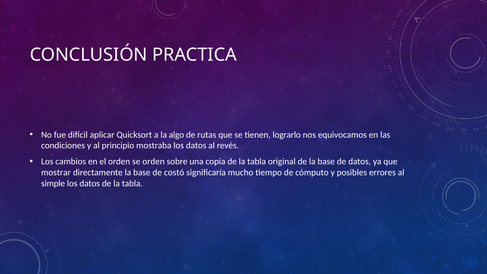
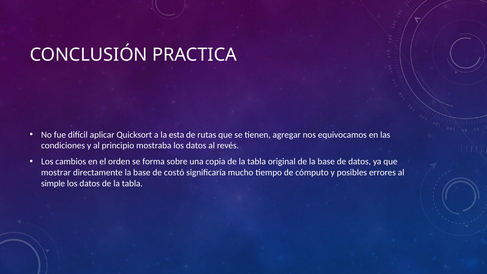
algo: algo -> esta
lograrlo: lograrlo -> agregar
se orden: orden -> forma
